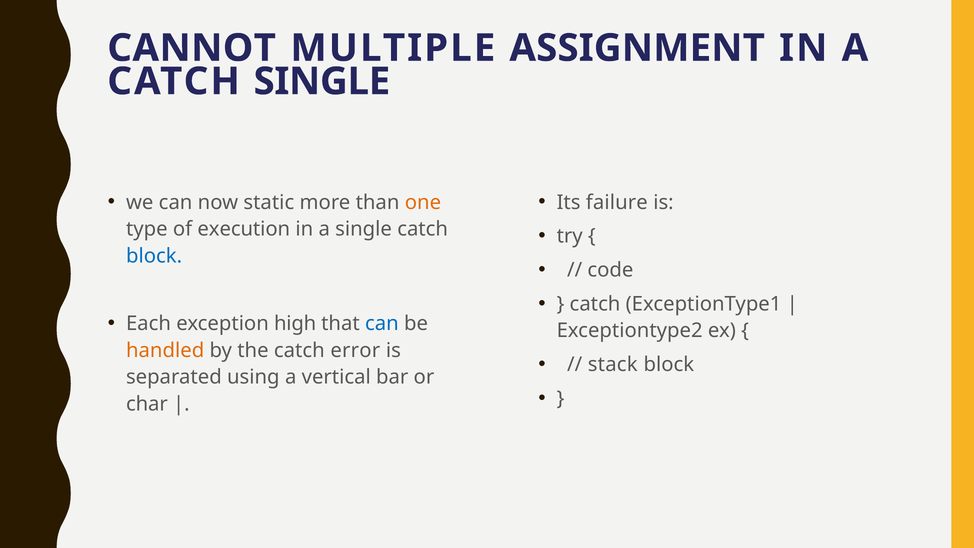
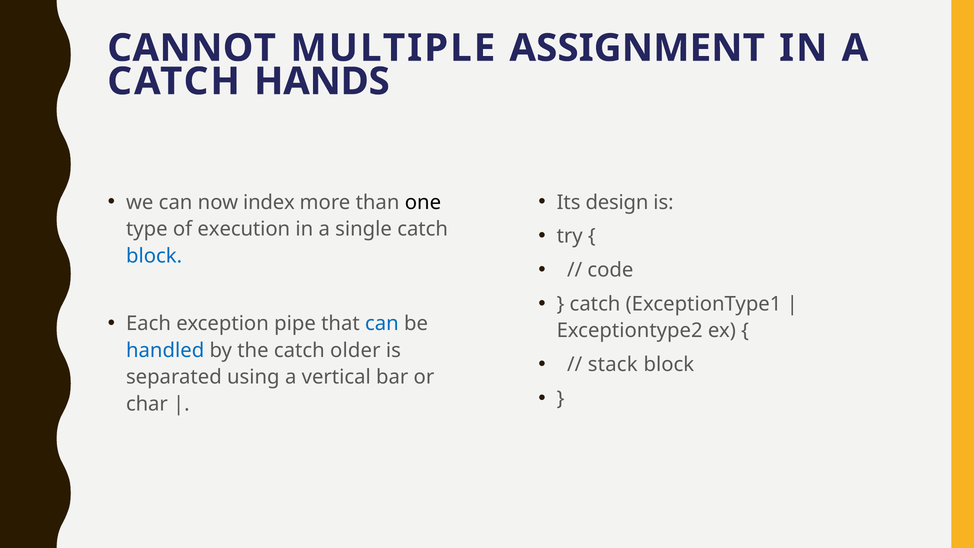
CATCH SINGLE: SINGLE -> HANDS
static: static -> index
one colour: orange -> black
failure: failure -> design
high: high -> pipe
handled colour: orange -> blue
error: error -> older
